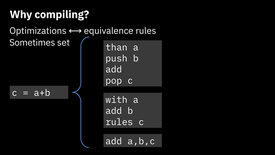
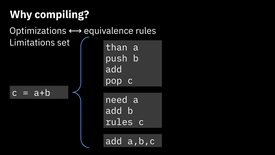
Sometimes: Sometimes -> Limitations
with: with -> need
